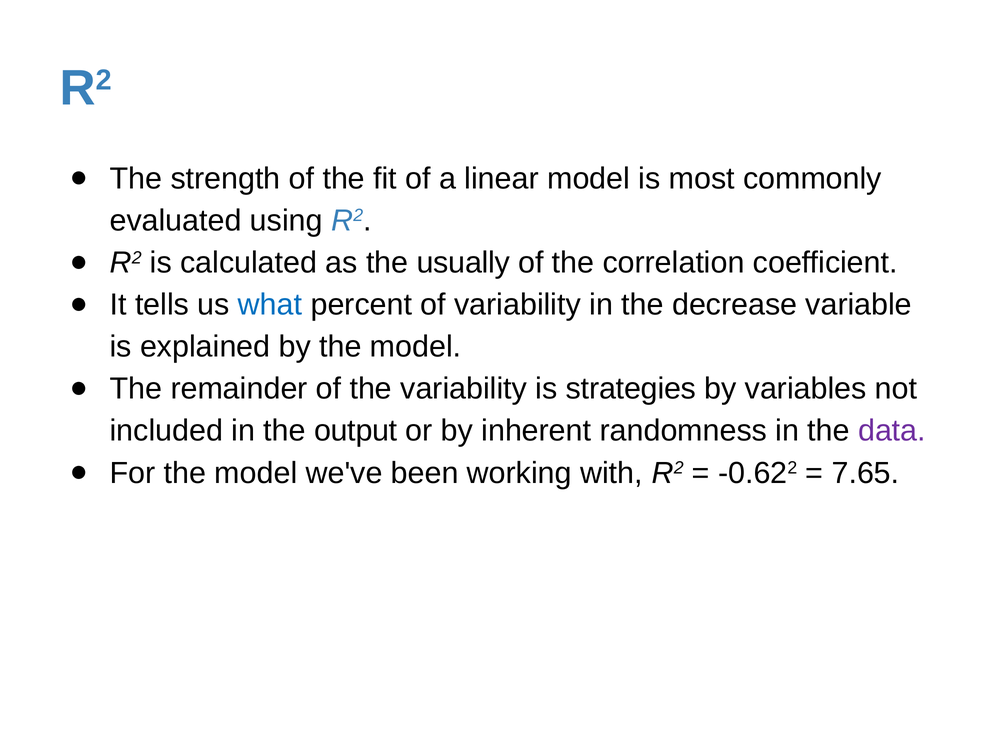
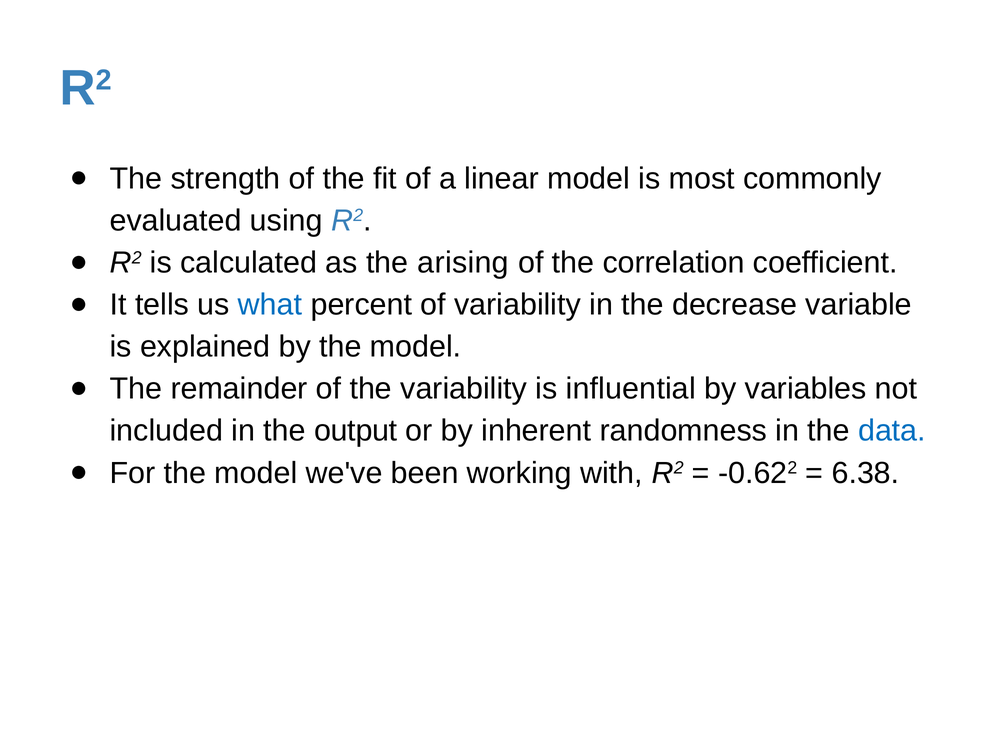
usually: usually -> arising
strategies: strategies -> influential
data colour: purple -> blue
7.65: 7.65 -> 6.38
